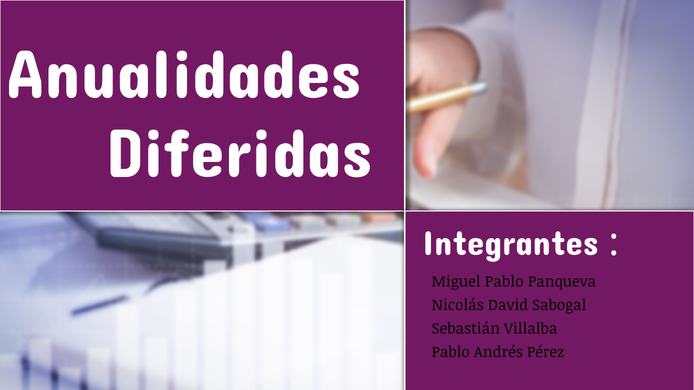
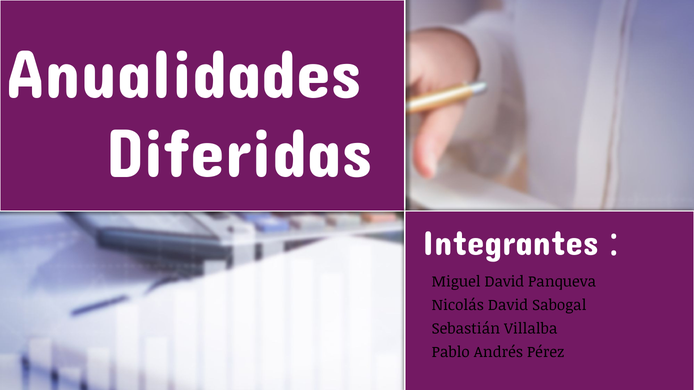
Miguel Pablo: Pablo -> David
